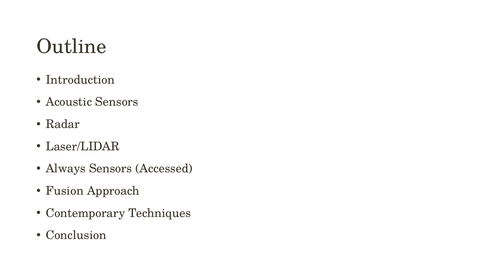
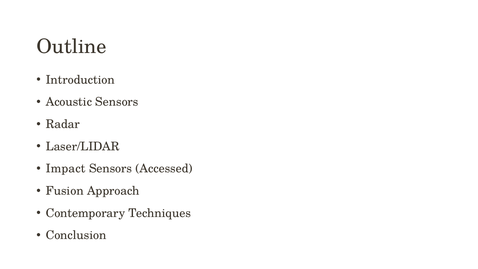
Always: Always -> Impact
